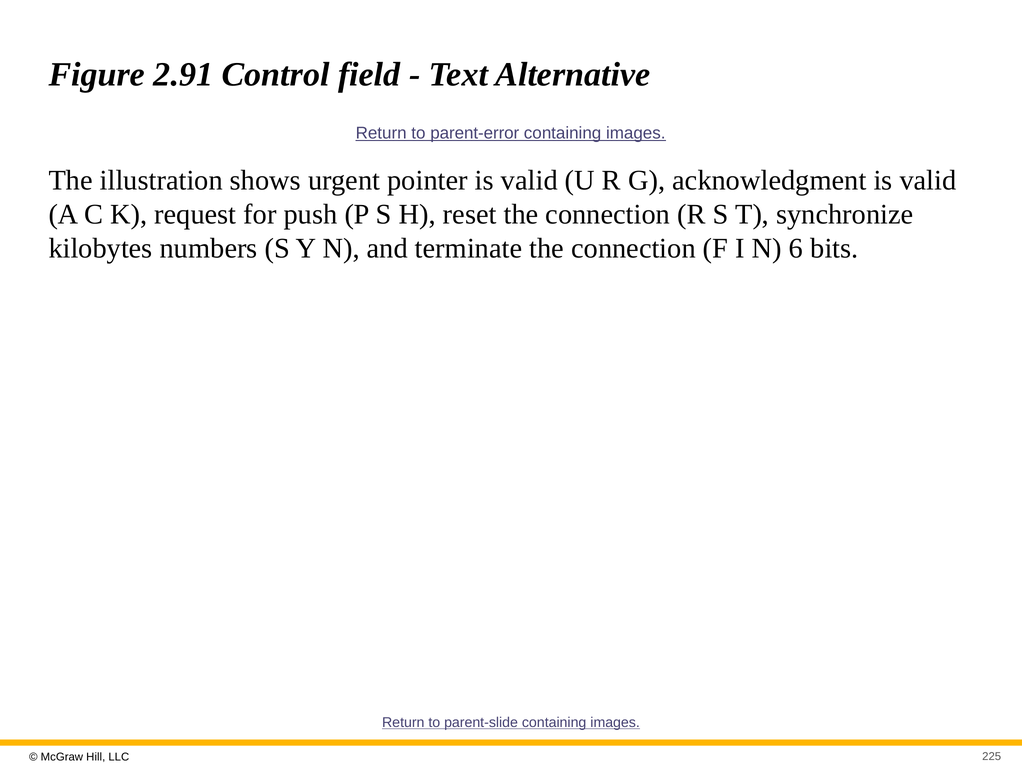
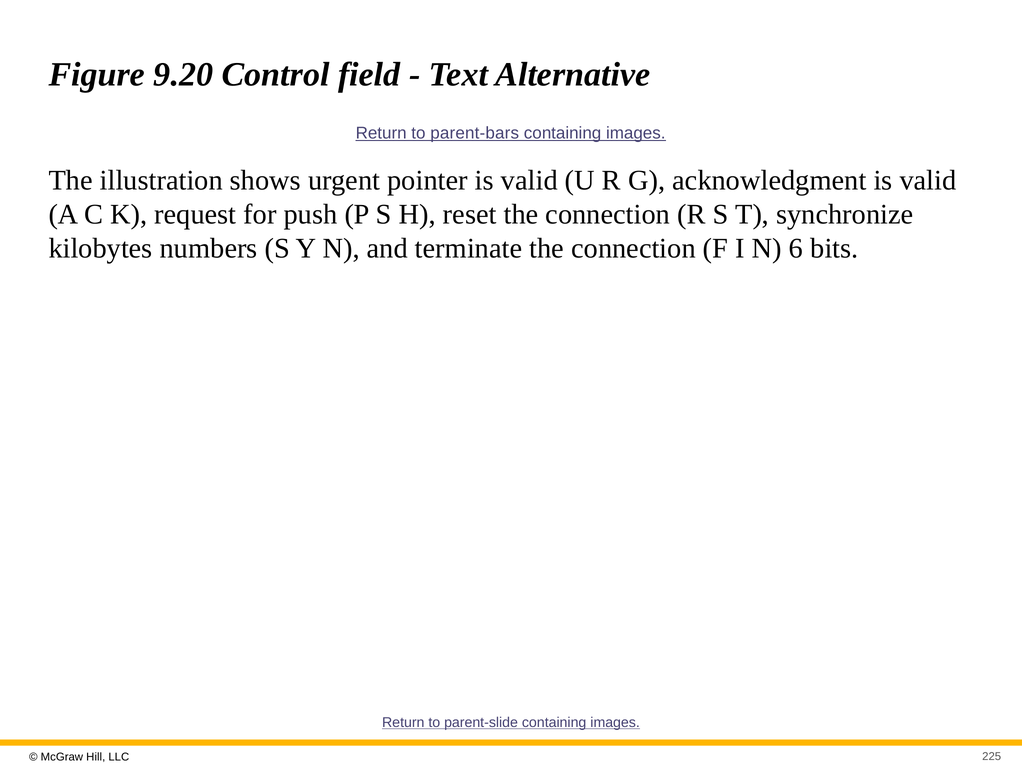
2.91: 2.91 -> 9.20
parent-error: parent-error -> parent-bars
